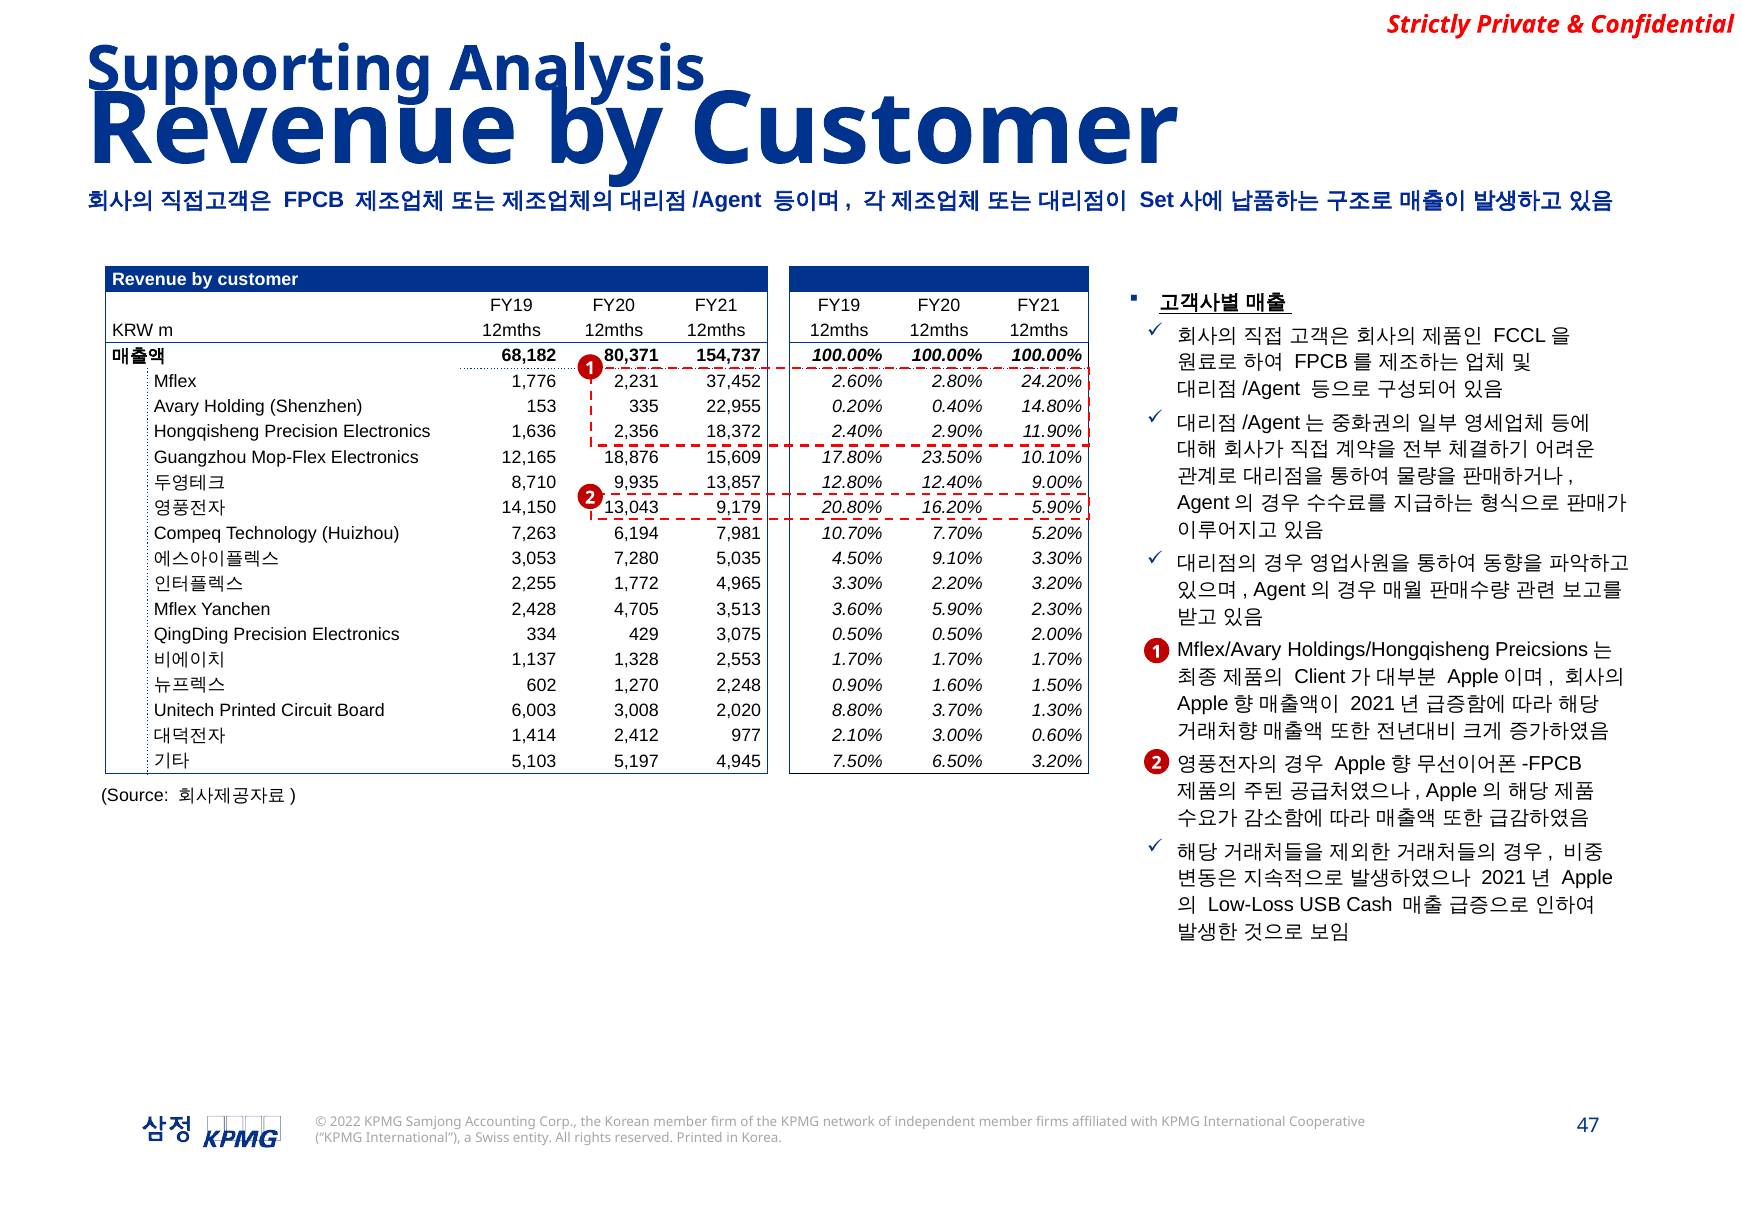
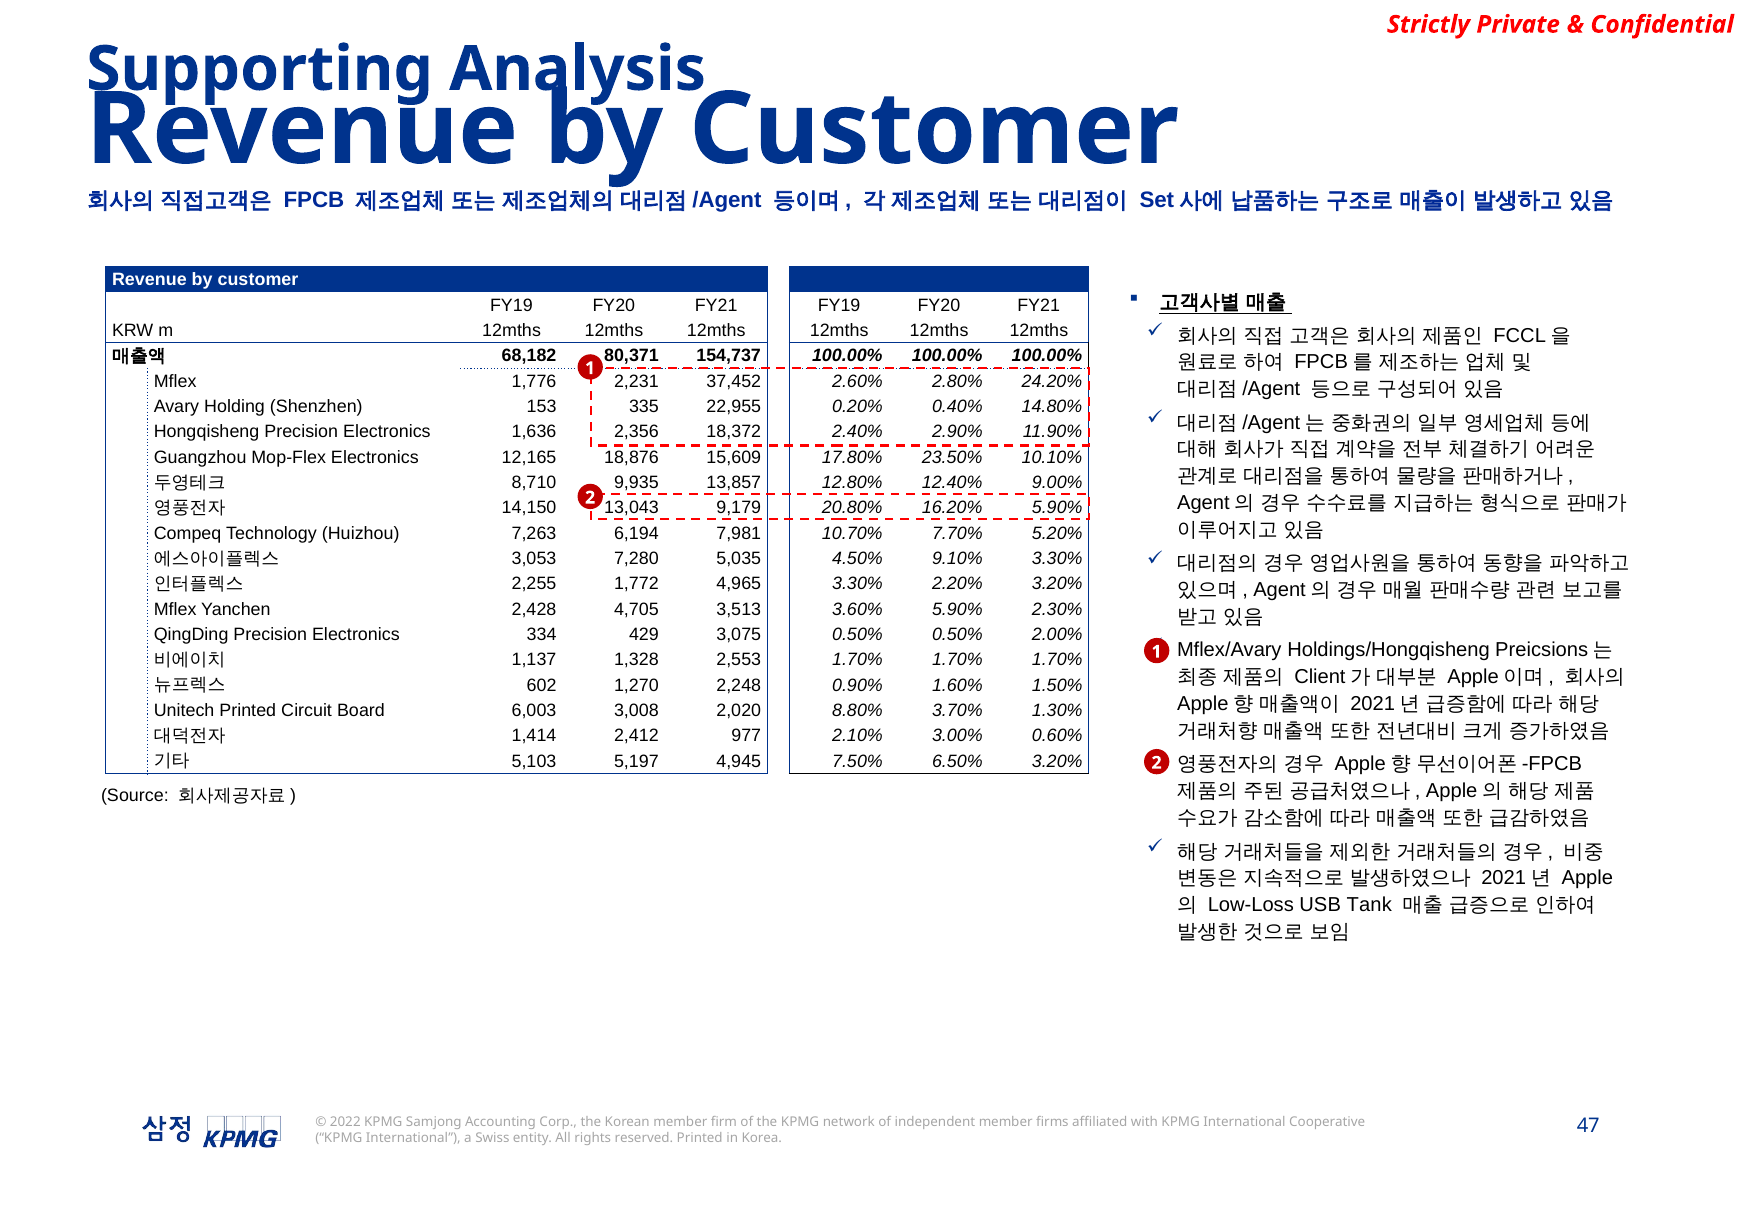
Cash: Cash -> Tank
